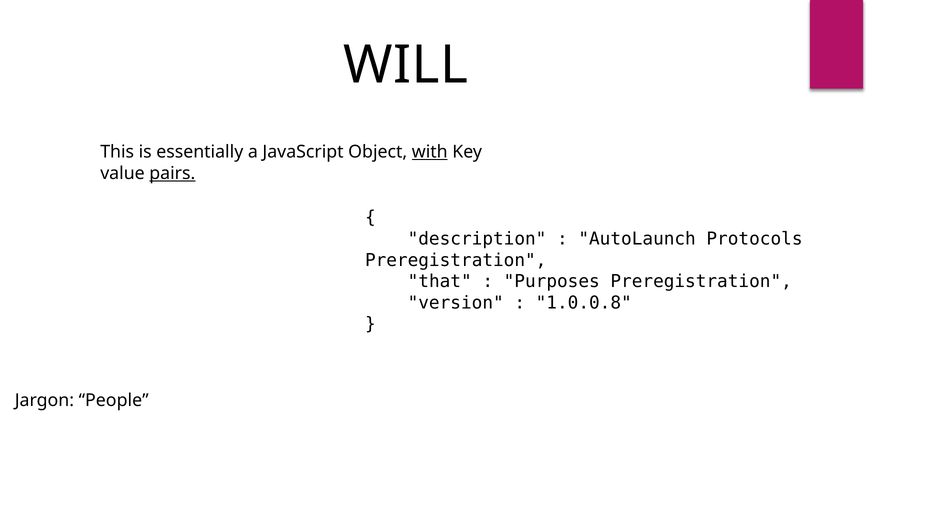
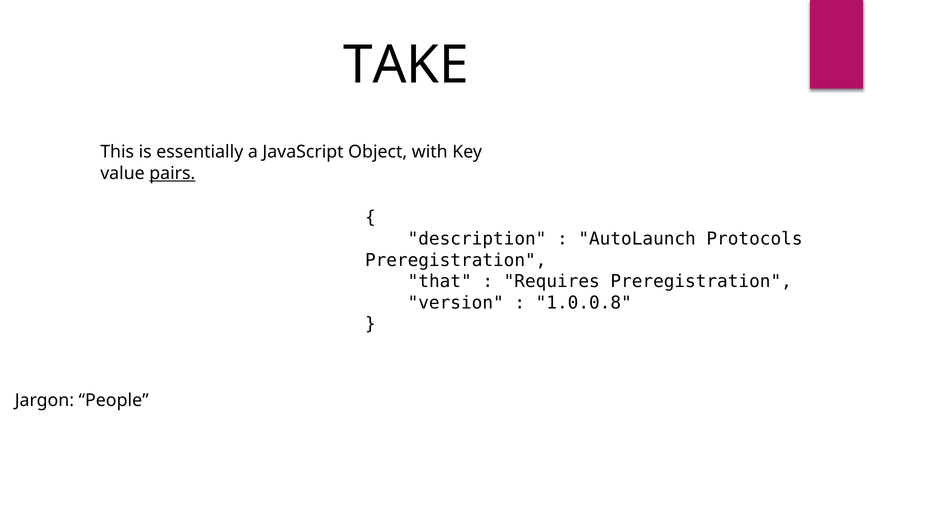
WILL: WILL -> TAKE
with underline: present -> none
Purposes: Purposes -> Requires
